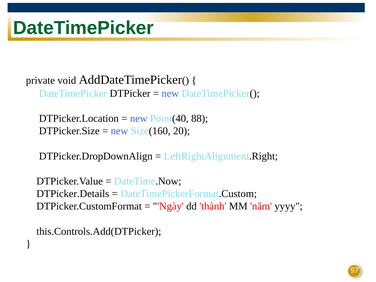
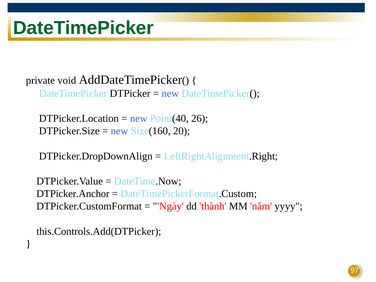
88: 88 -> 26
DTPicker.Details: DTPicker.Details -> DTPicker.Anchor
